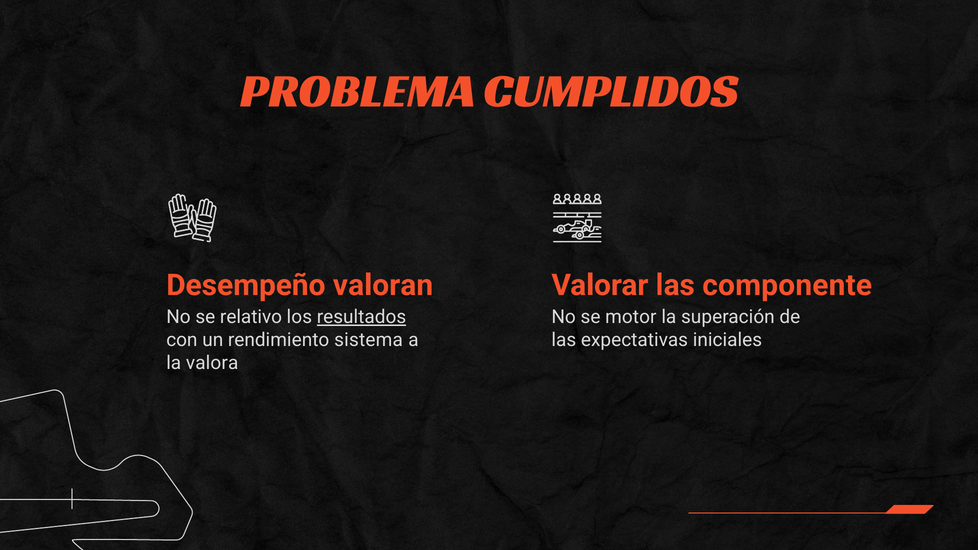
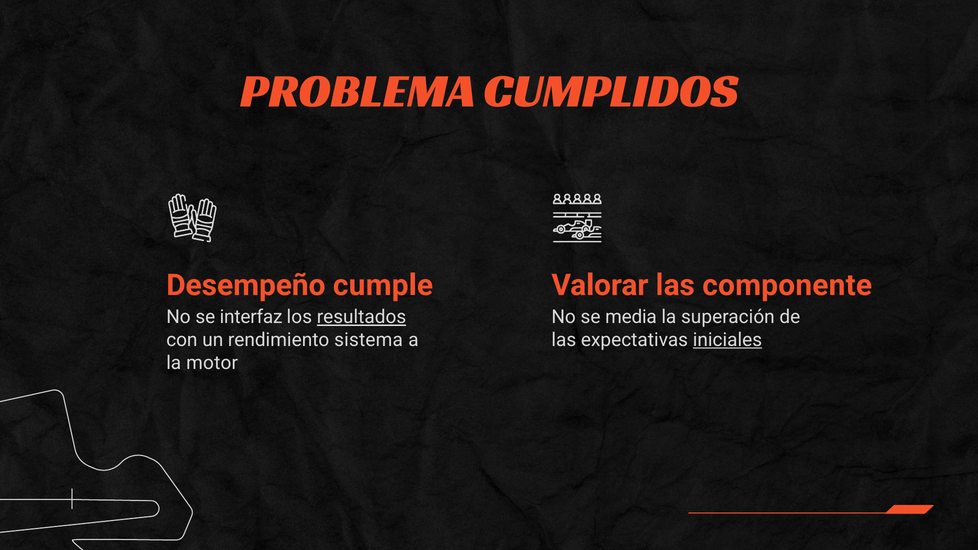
valoran: valoran -> cumple
relativo: relativo -> interfaz
motor: motor -> media
iniciales underline: none -> present
valora: valora -> motor
